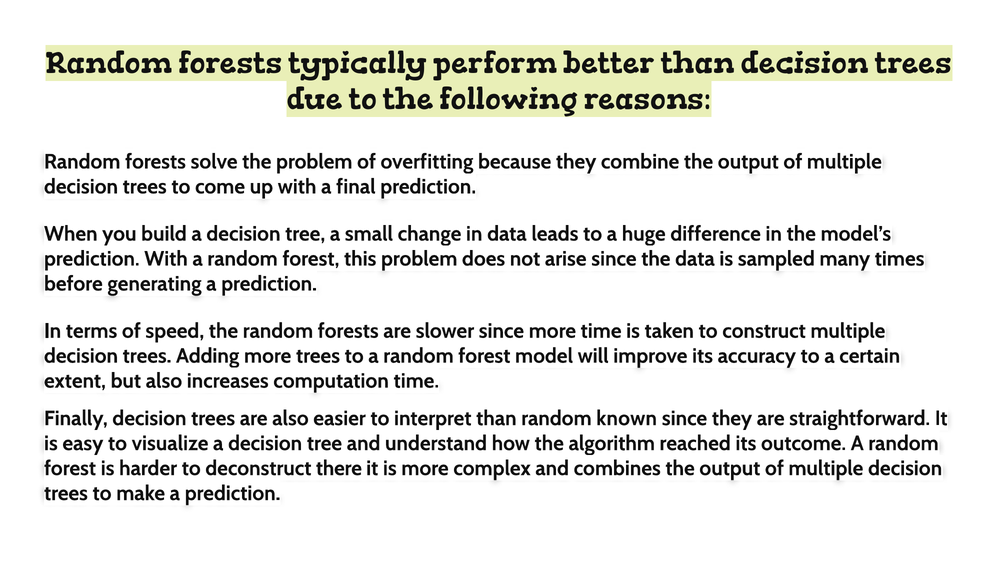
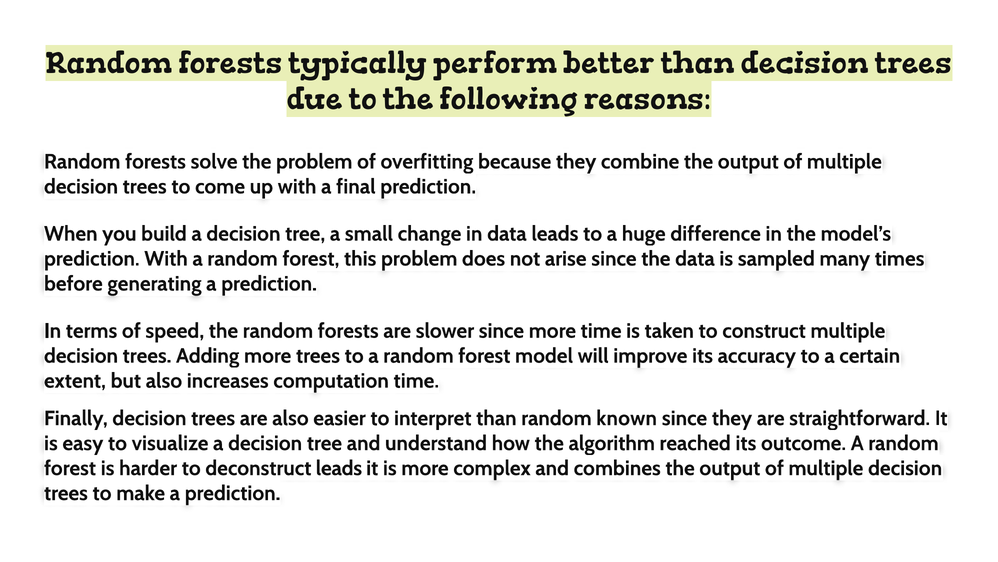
deconstruct there: there -> leads
